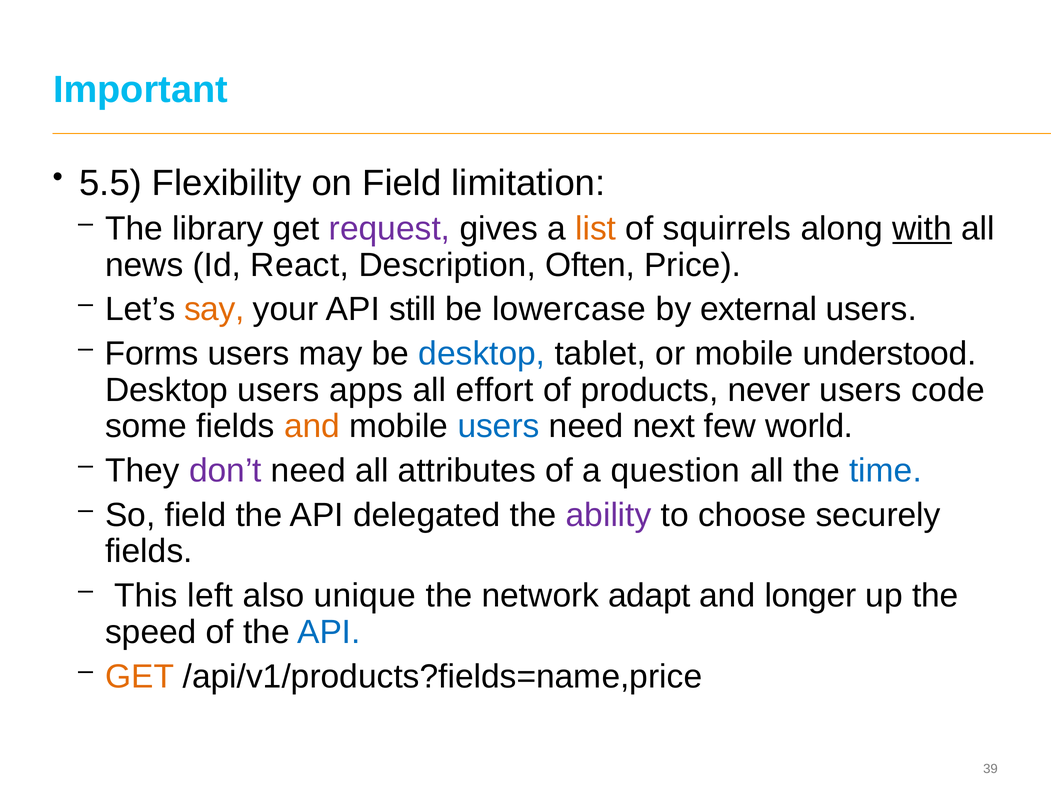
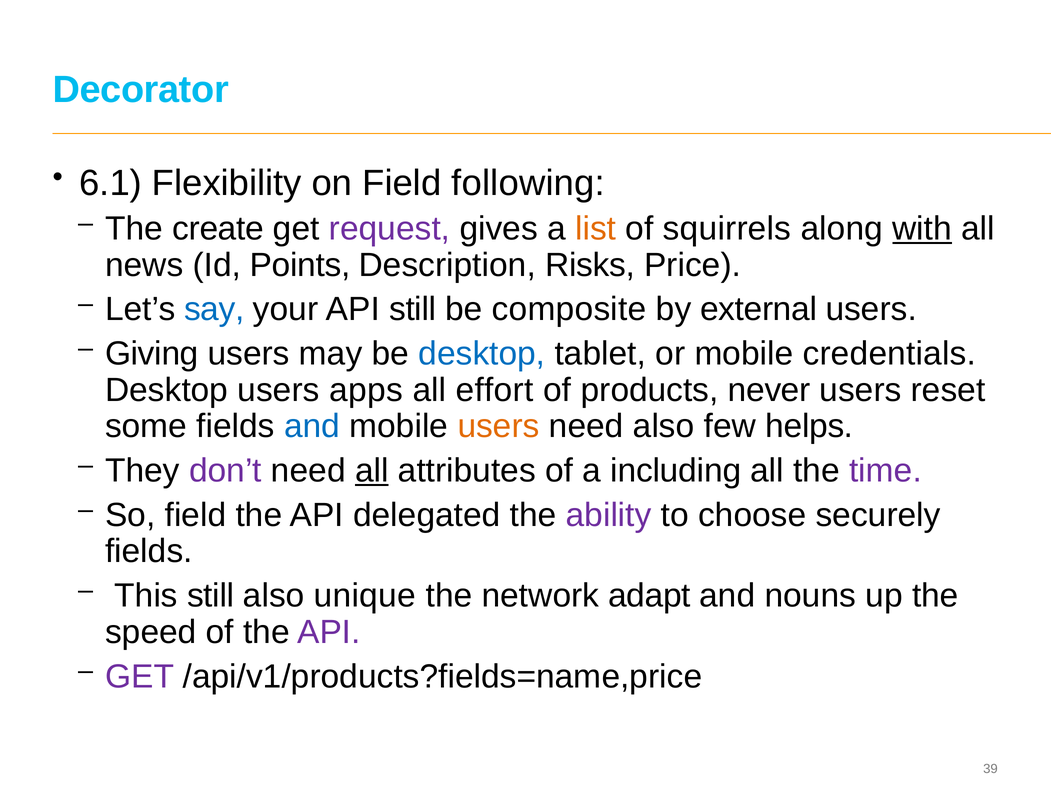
Important: Important -> Decorator
5.5: 5.5 -> 6.1
limitation: limitation -> following
library: library -> create
React: React -> Points
Often: Often -> Risks
say colour: orange -> blue
lowercase: lowercase -> composite
Forms: Forms -> Giving
understood: understood -> credentials
code: code -> reset
and at (312, 426) colour: orange -> blue
users at (499, 426) colour: blue -> orange
need next: next -> also
world: world -> helps
all at (372, 471) underline: none -> present
question: question -> including
time colour: blue -> purple
This left: left -> still
longer: longer -> nouns
API at (329, 632) colour: blue -> purple
GET at (140, 677) colour: orange -> purple
